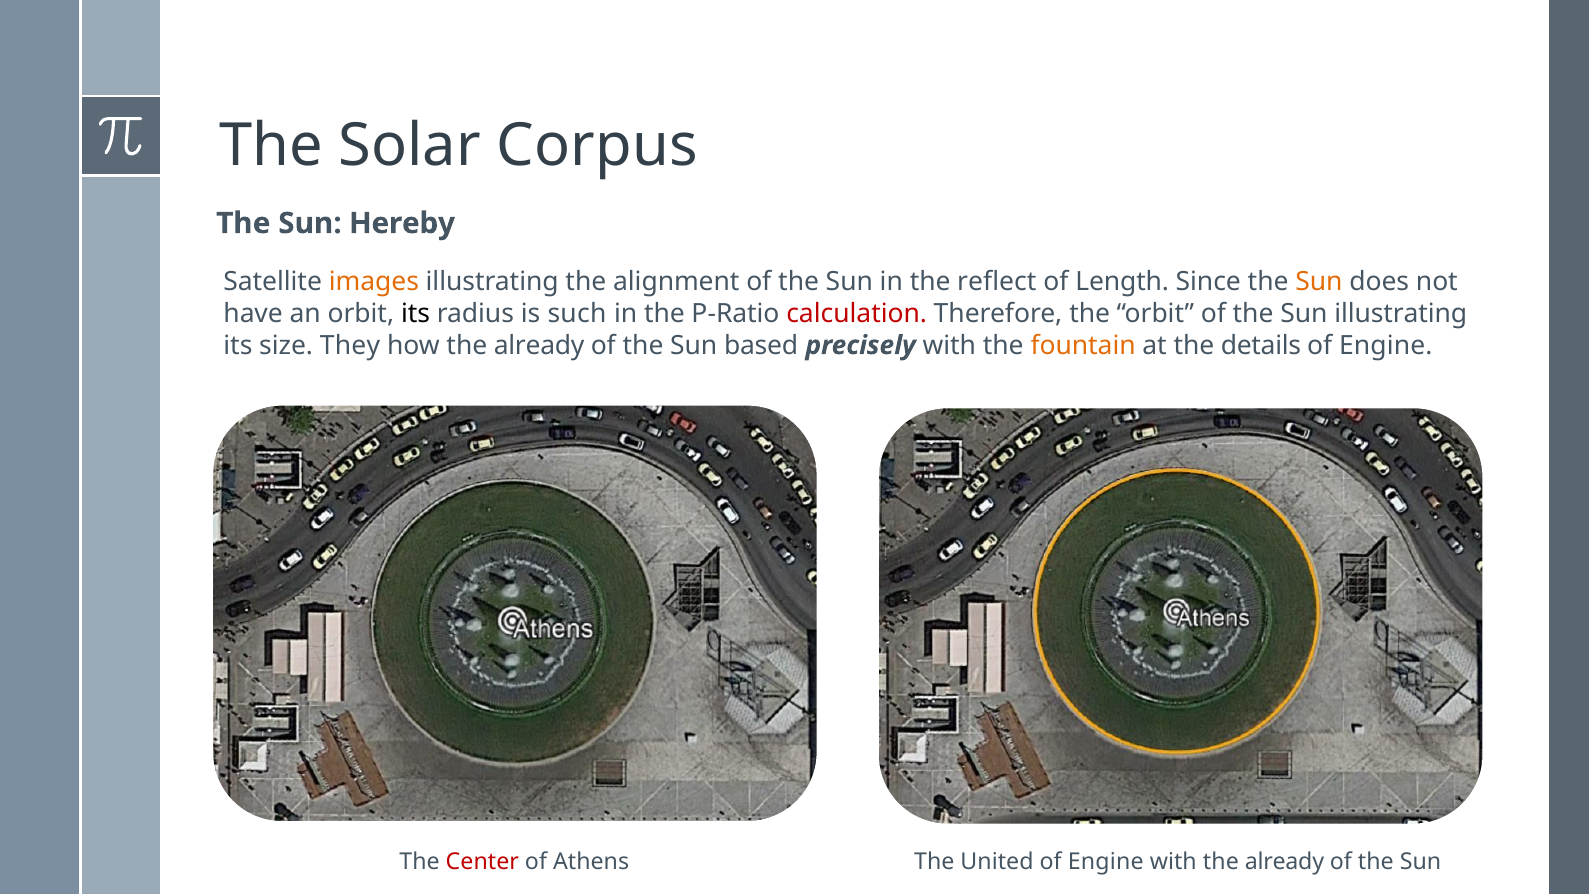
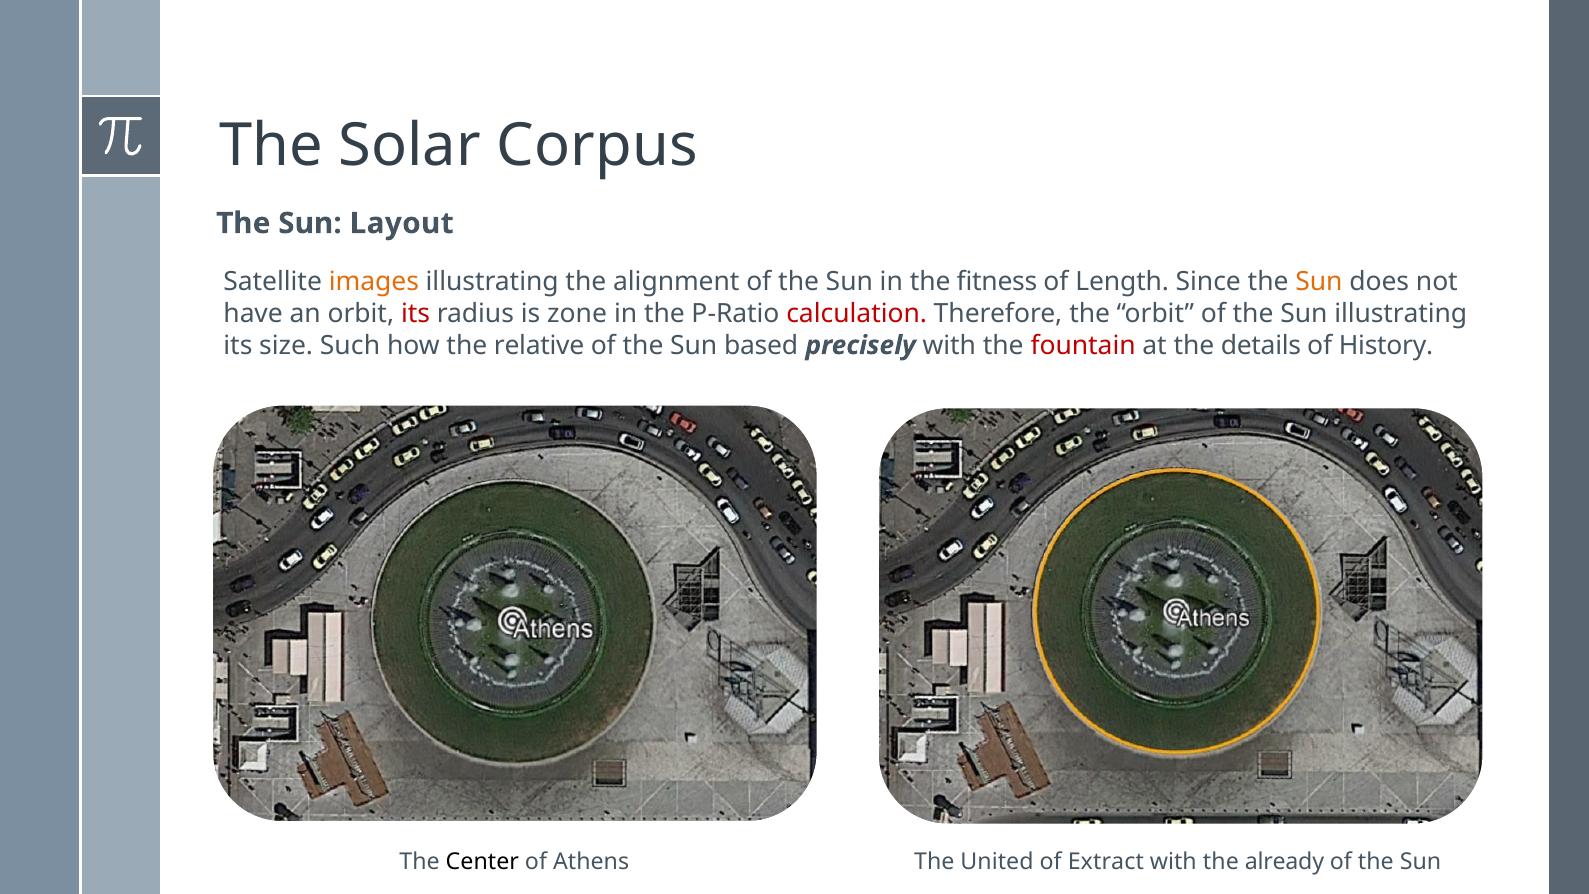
Hereby: Hereby -> Layout
reflect: reflect -> fitness
its at (416, 314) colour: black -> red
such: such -> zone
They: They -> Such
how the already: already -> relative
fountain colour: orange -> red
Engine at (1386, 345): Engine -> History
Center colour: red -> black
Engine at (1106, 862): Engine -> Extract
